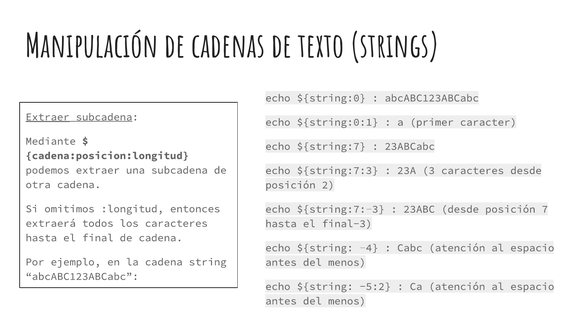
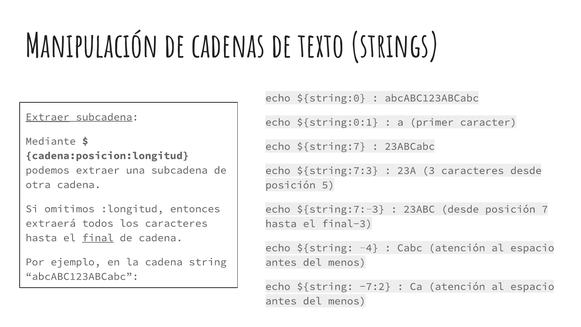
2: 2 -> 5
final underline: none -> present
-5:2: -5:2 -> -7:2
